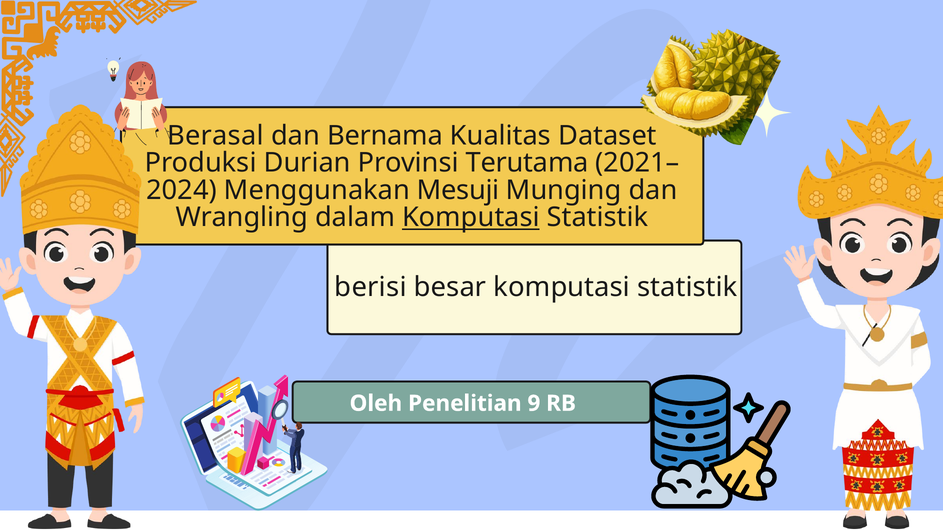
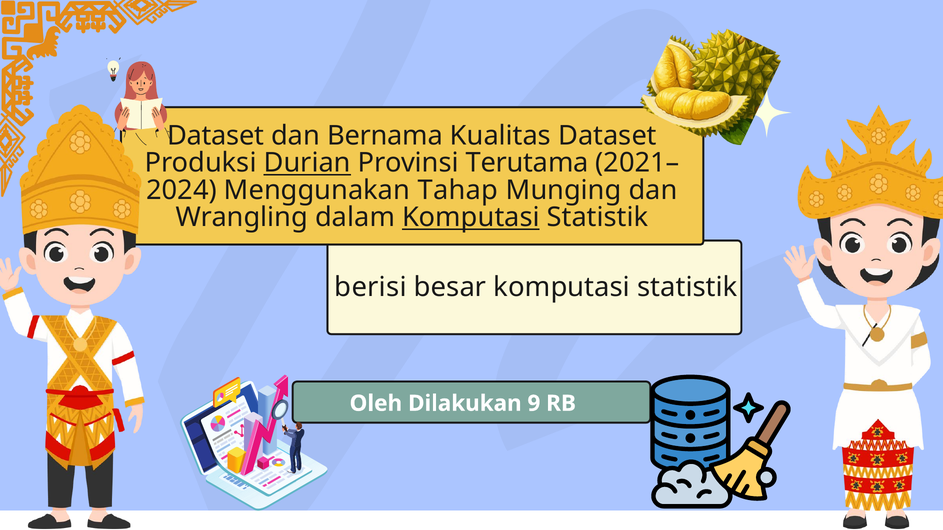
Berasal at (215, 136): Berasal -> Dataset
Durian underline: none -> present
Mesuji: Mesuji -> Tahap
Penelitian: Penelitian -> Dilakukan
